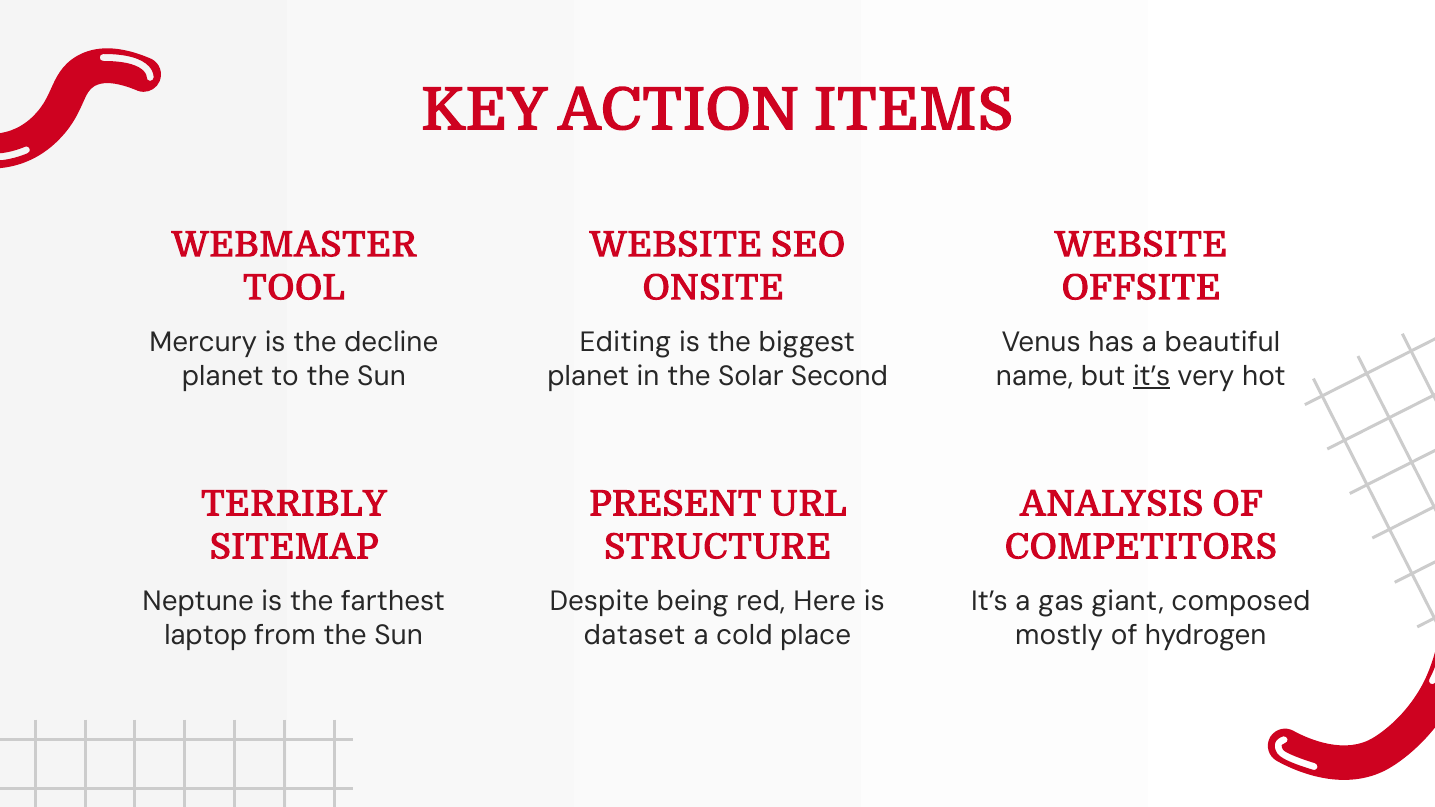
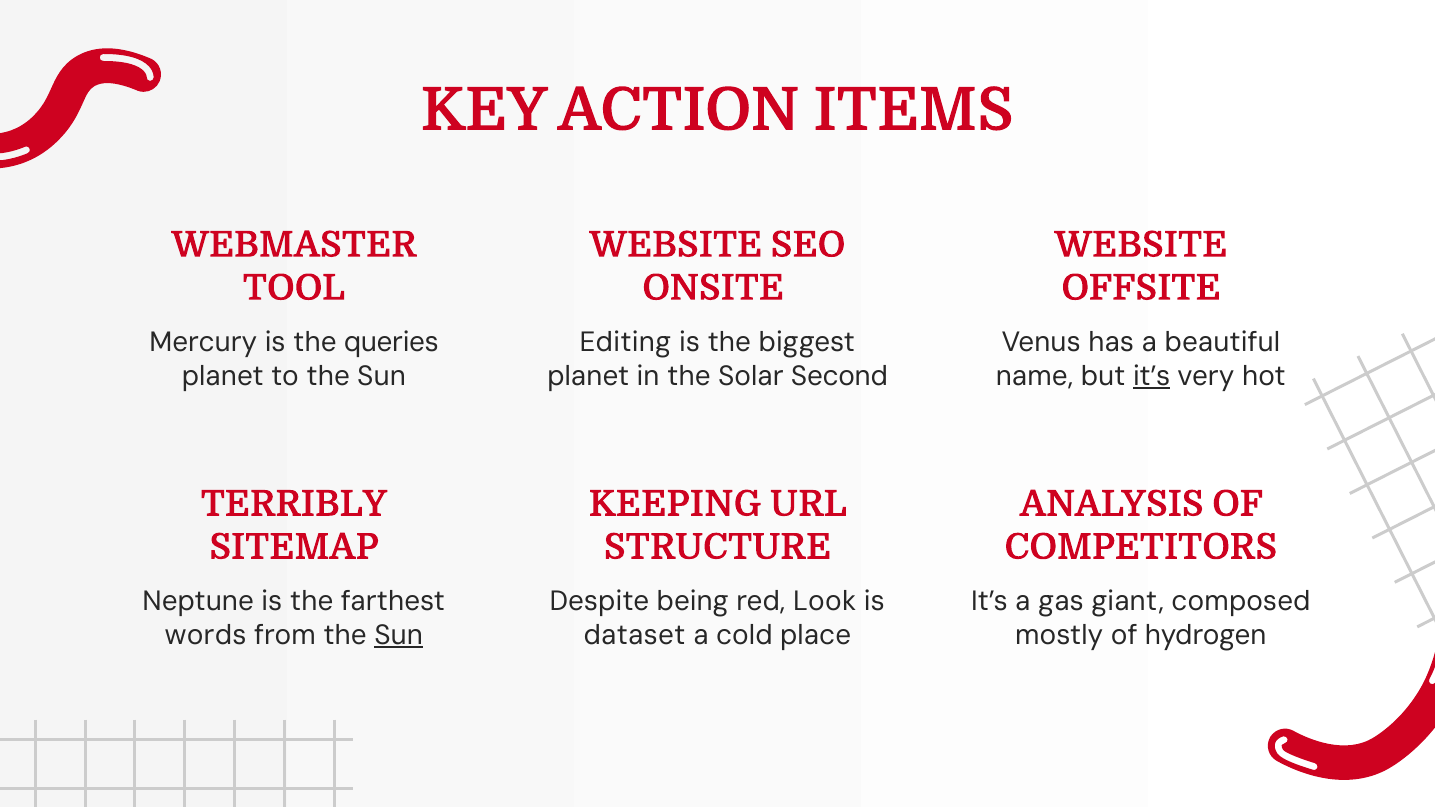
decline: decline -> queries
PRESENT: PRESENT -> KEEPING
Here: Here -> Look
laptop: laptop -> words
Sun at (399, 635) underline: none -> present
